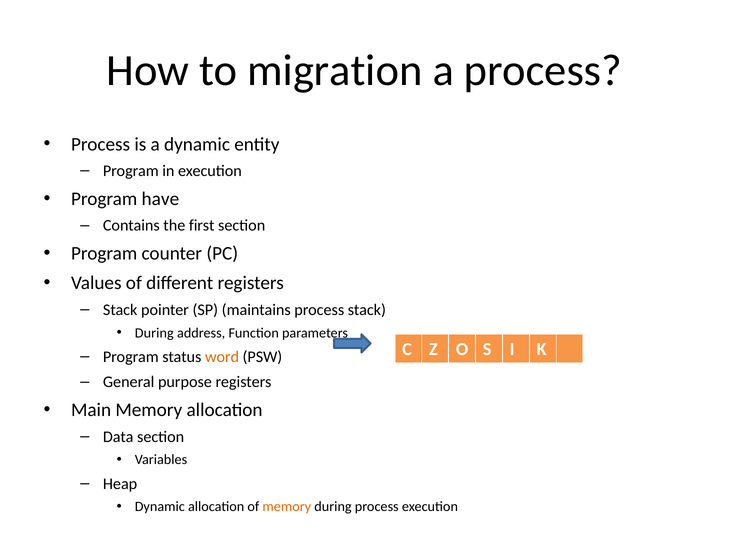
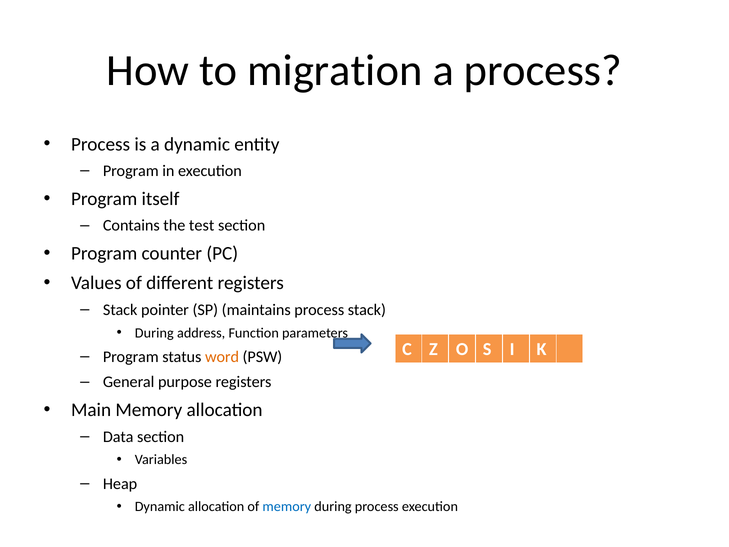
have: have -> itself
first: first -> test
memory at (287, 506) colour: orange -> blue
